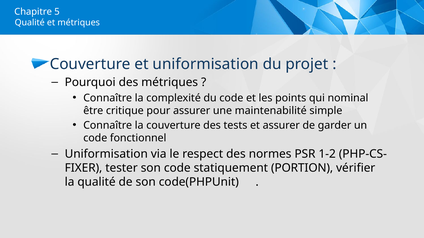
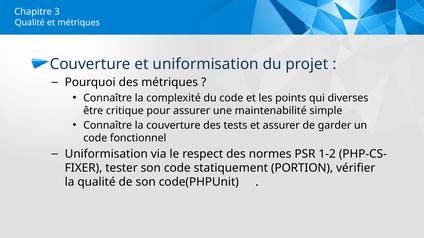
5: 5 -> 3
nominal: nominal -> diverses
